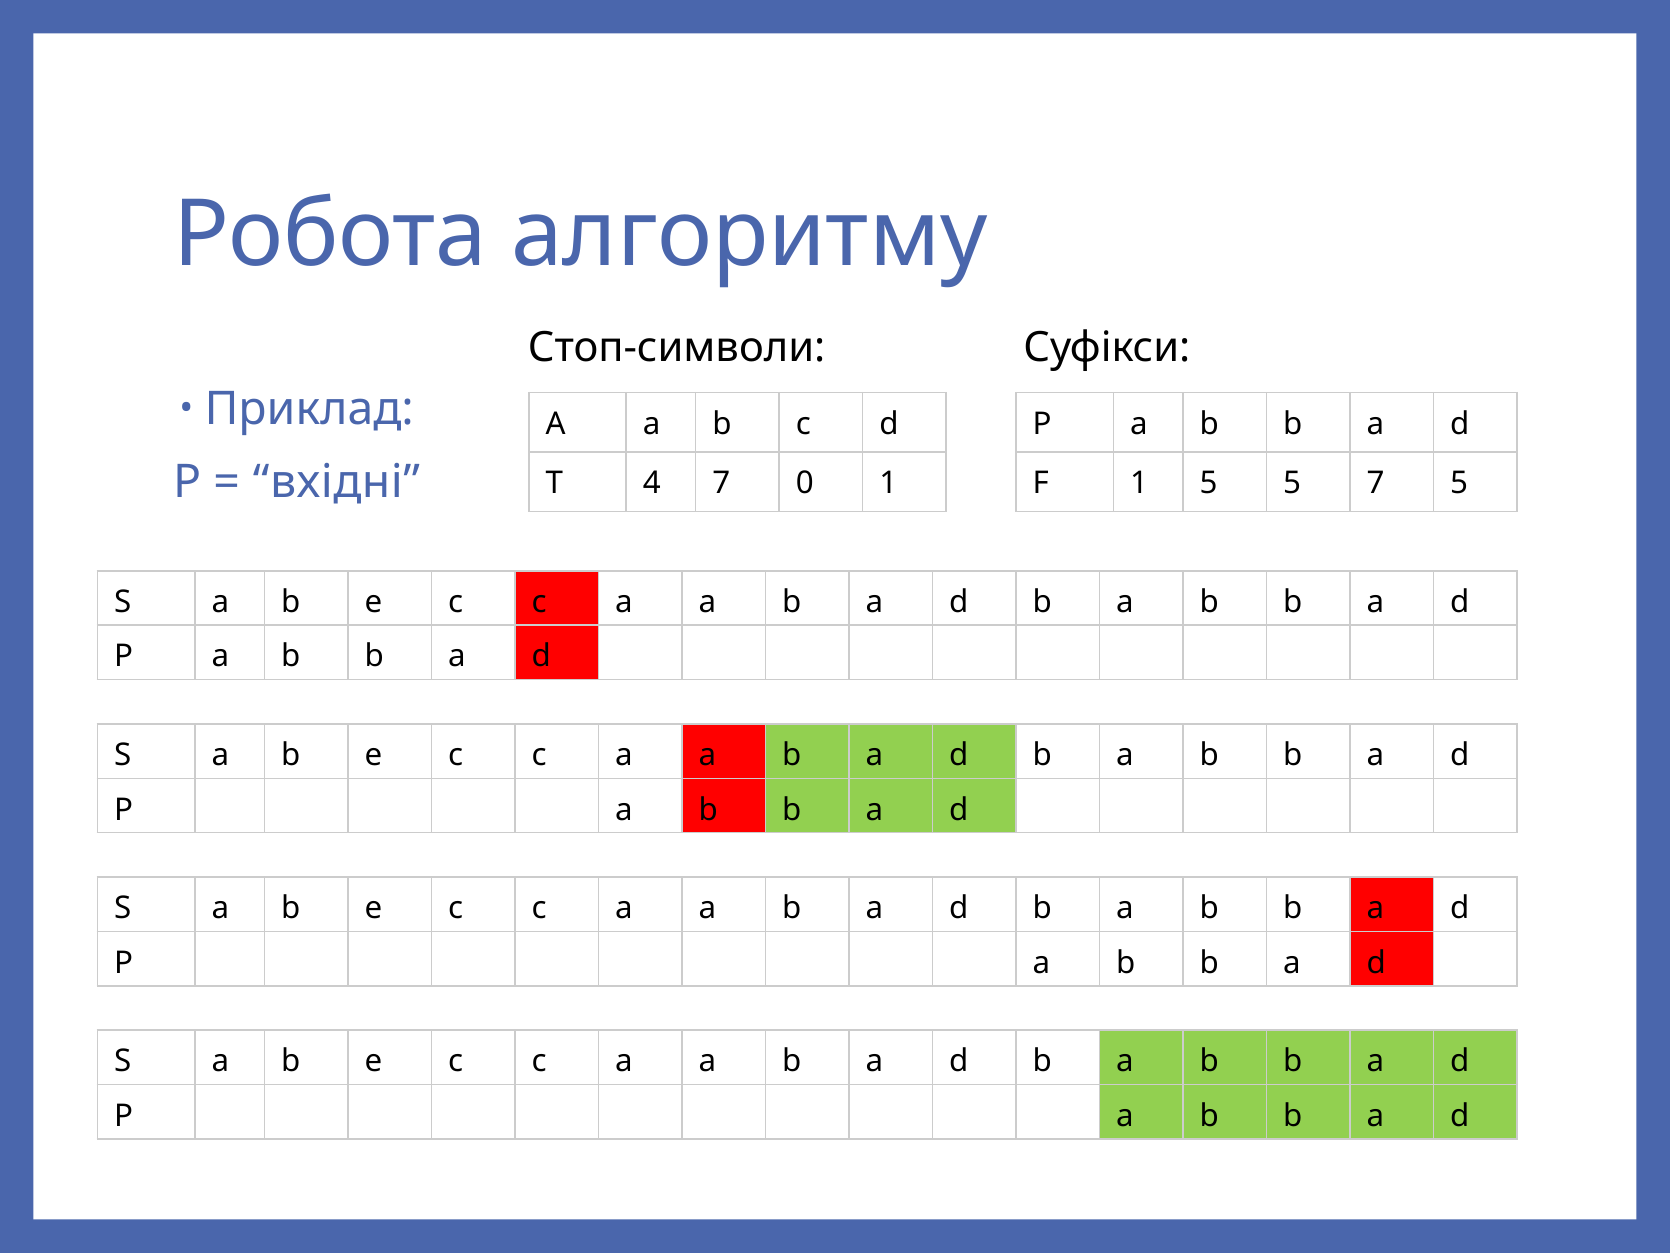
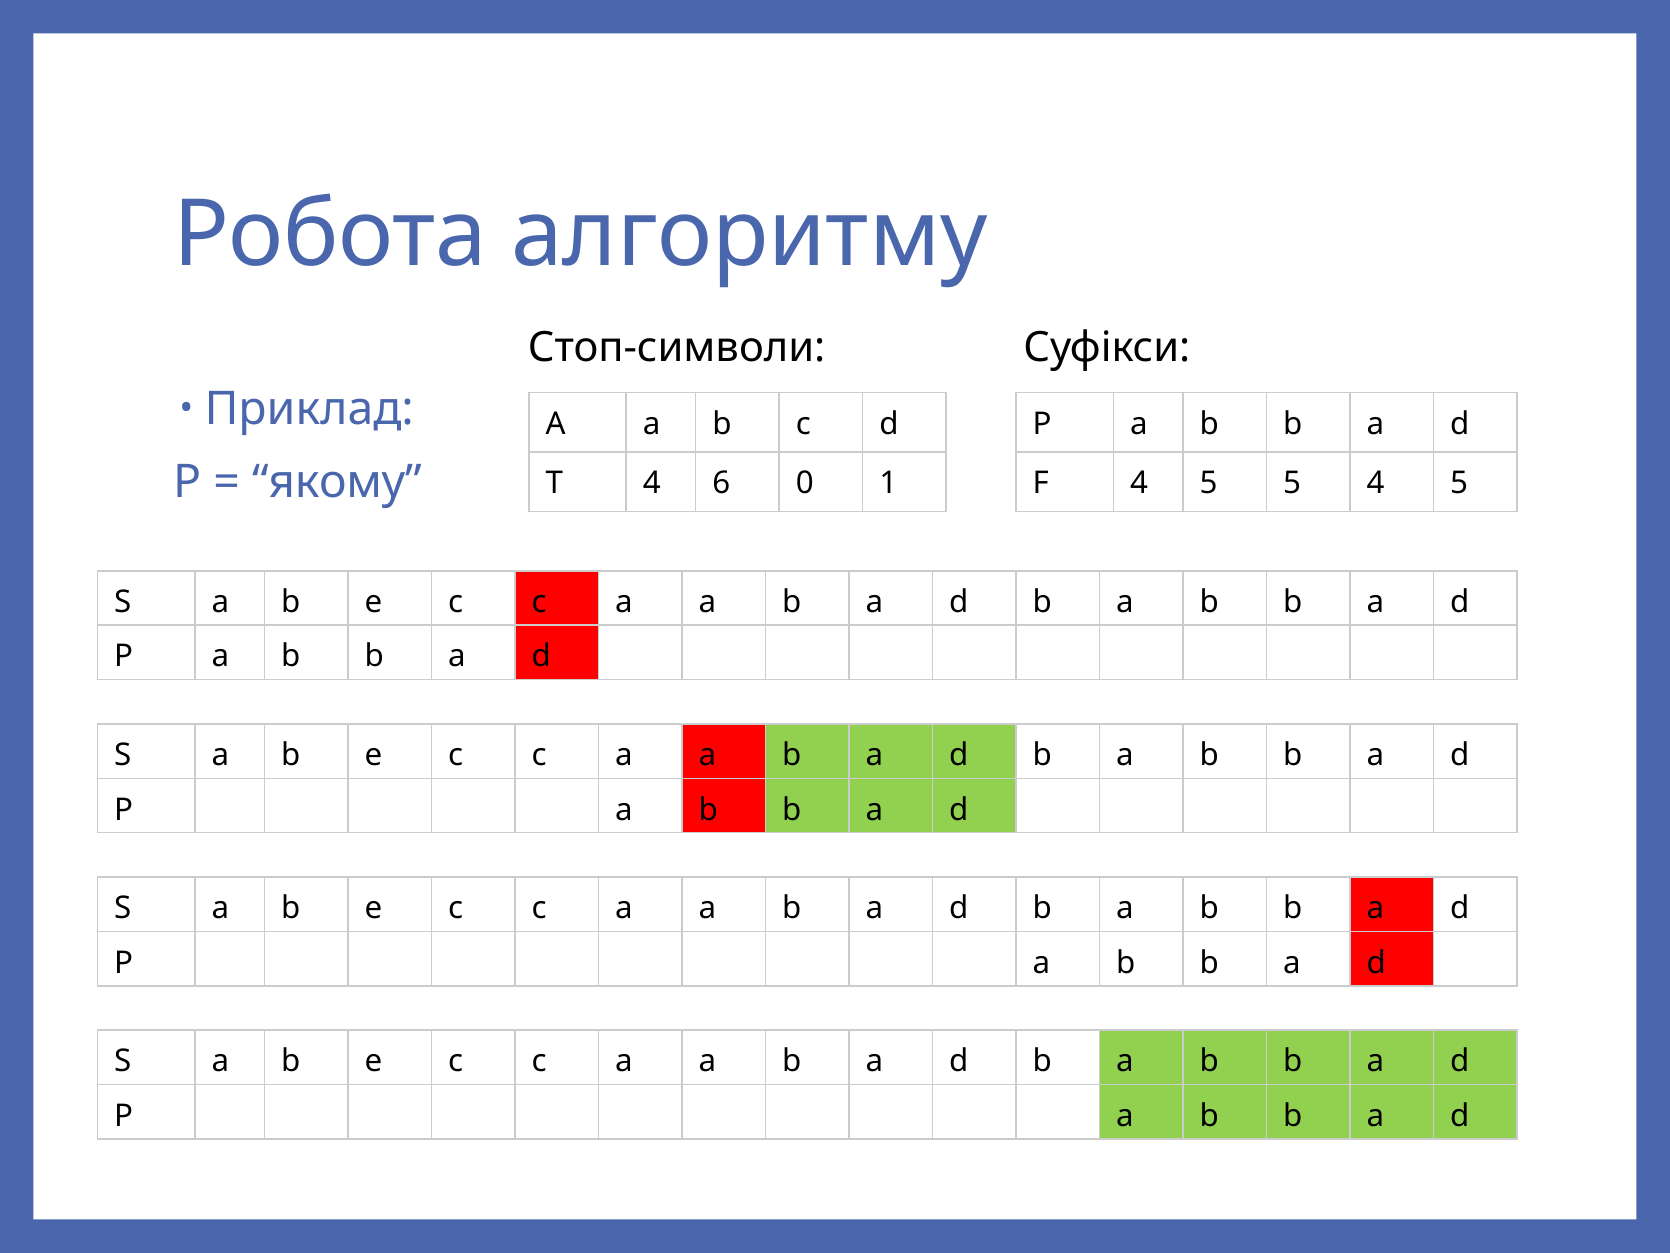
вхідні: вхідні -> якому
4 7: 7 -> 6
F 1: 1 -> 4
5 7: 7 -> 4
